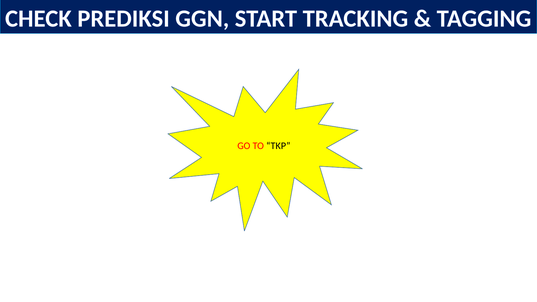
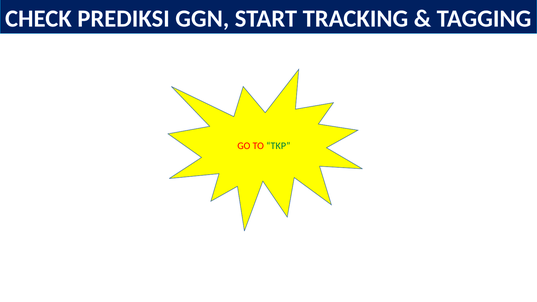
TKP colour: black -> green
